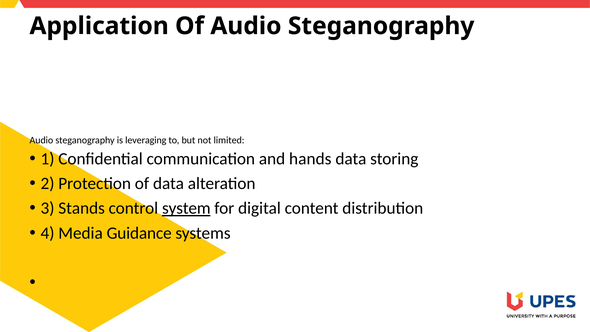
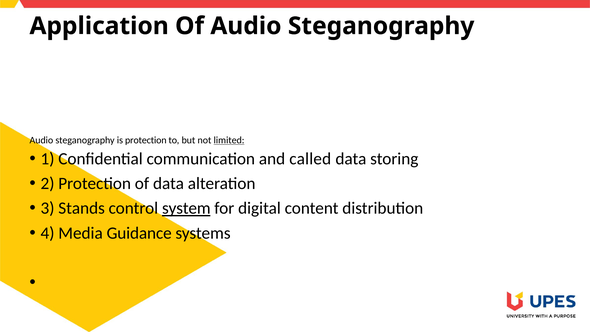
is leveraging: leveraging -> protection
limited underline: none -> present
hands: hands -> called
